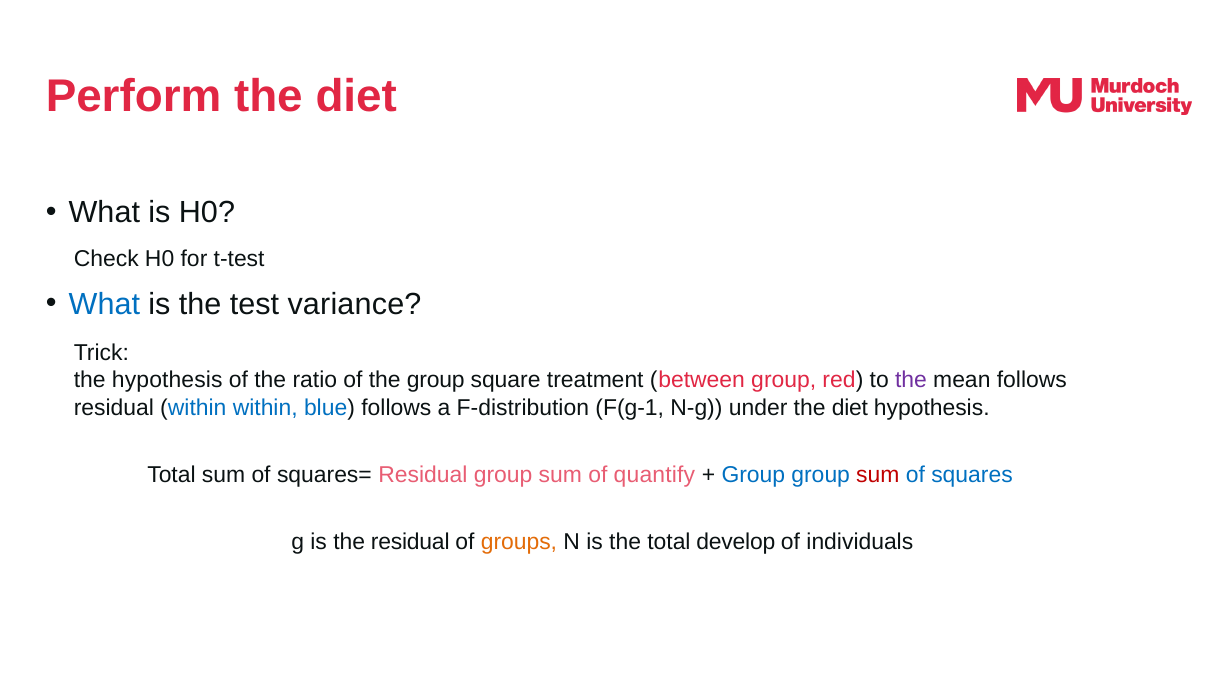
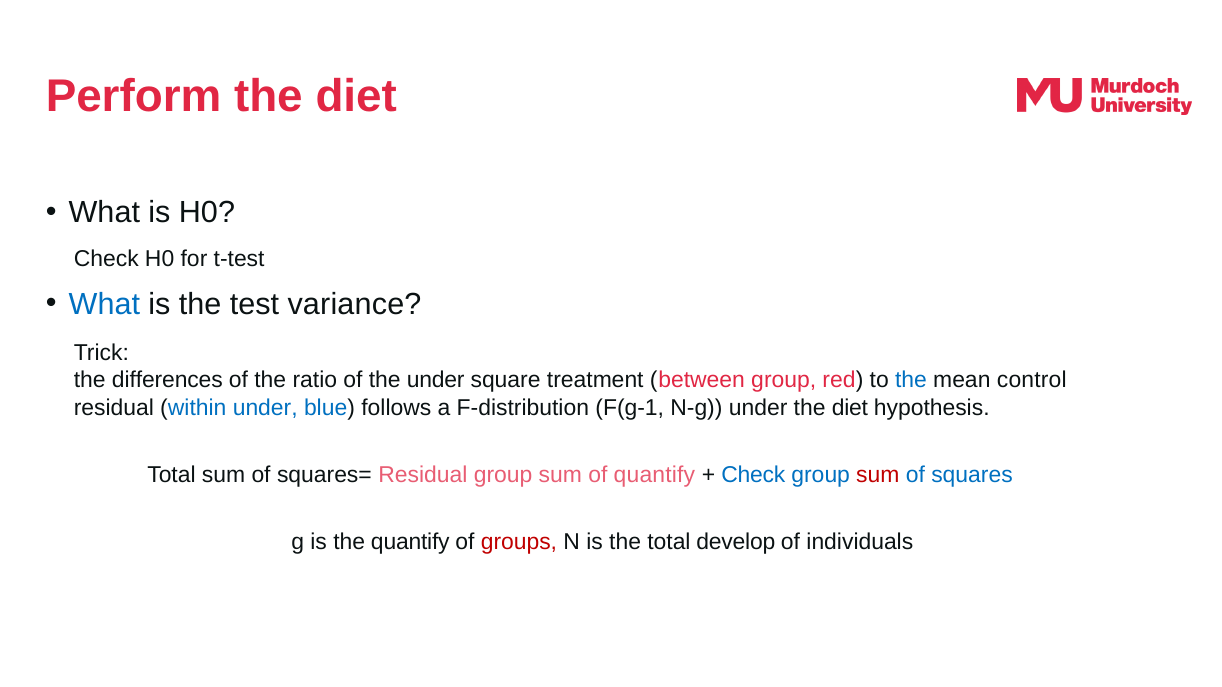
the hypothesis: hypothesis -> differences
the group: group -> under
the at (911, 381) colour: purple -> blue
mean follows: follows -> control
within within: within -> under
Group at (753, 475): Group -> Check
the residual: residual -> quantify
groups colour: orange -> red
